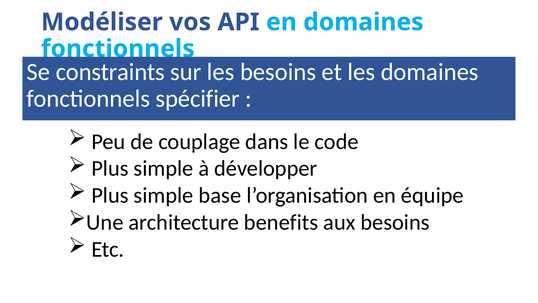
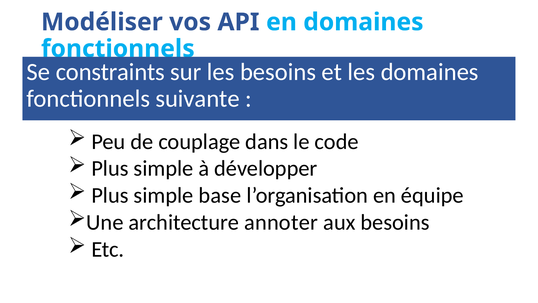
spécifier: spécifier -> suivante
benefits: benefits -> annoter
